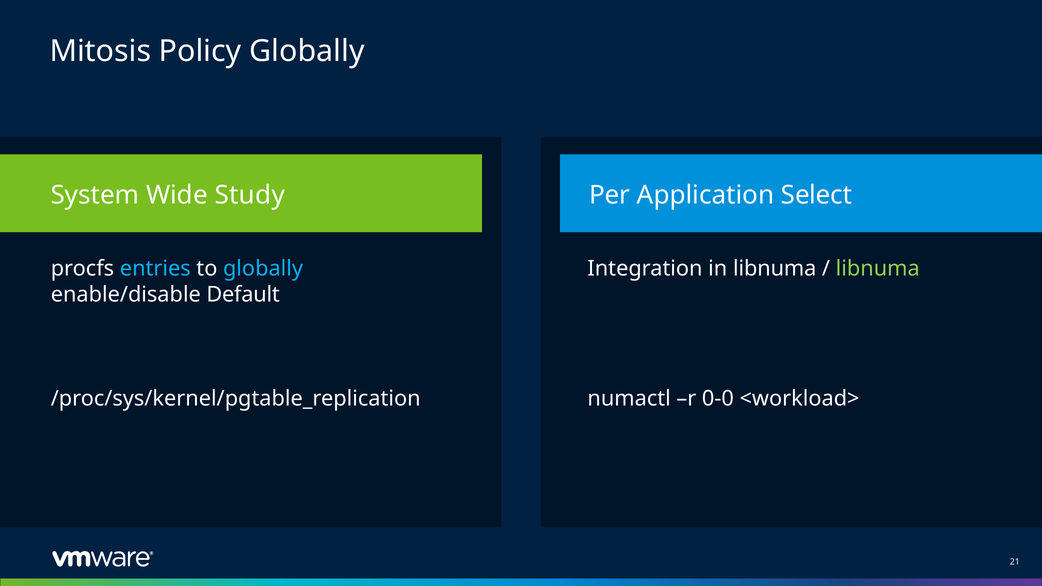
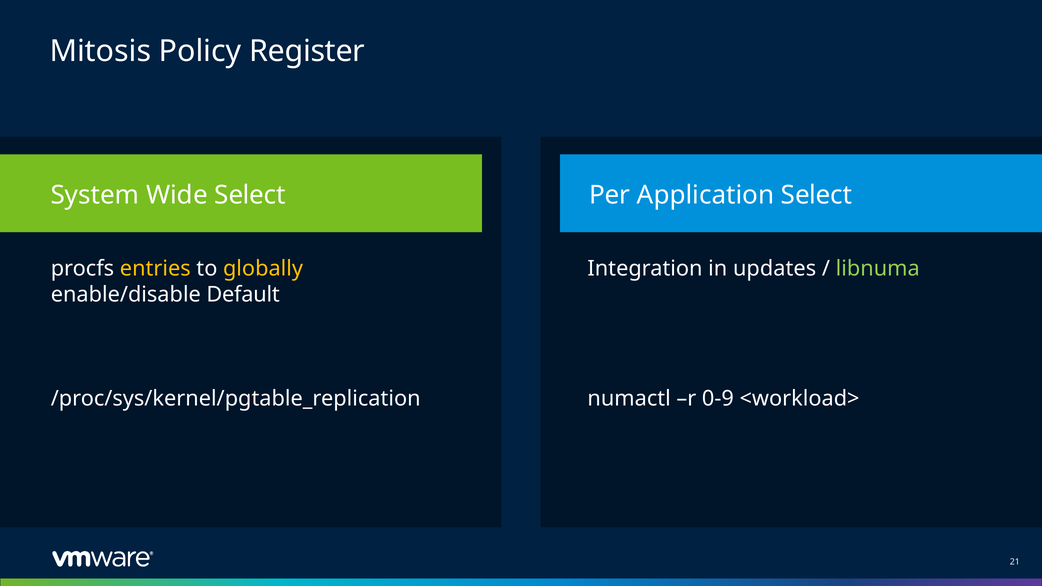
Policy Globally: Globally -> Register
Wide Study: Study -> Select
entries colour: light blue -> yellow
globally at (263, 269) colour: light blue -> yellow
in libnuma: libnuma -> updates
0-0: 0-0 -> 0-9
